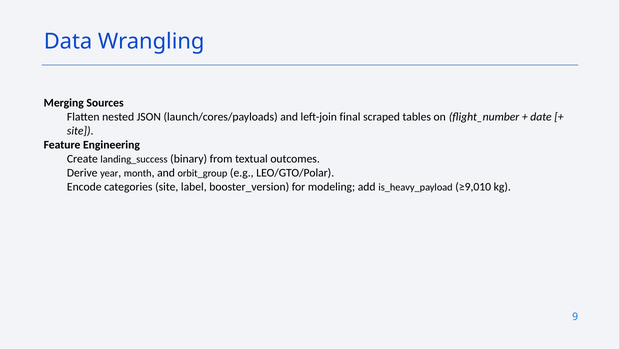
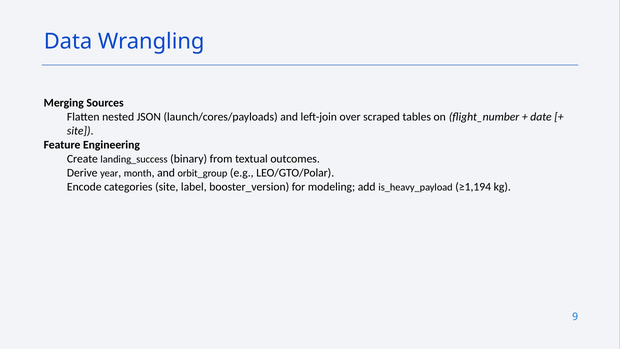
final: final -> over
≥9,010: ≥9,010 -> ≥1,194
